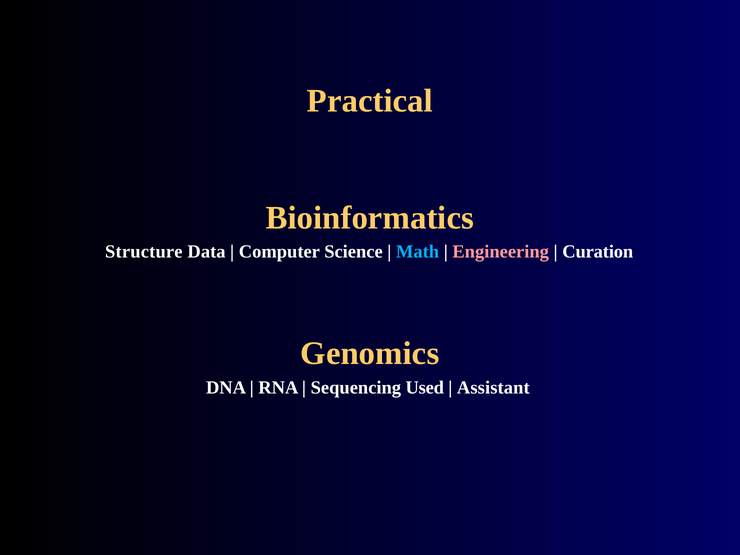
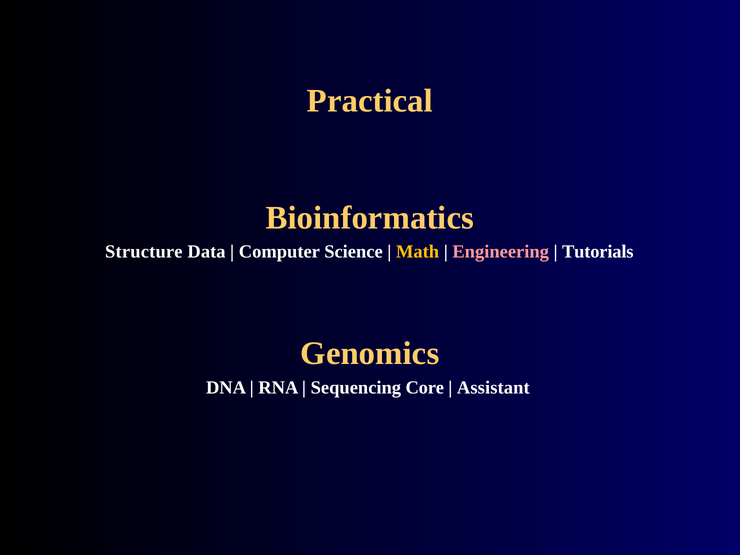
Math colour: light blue -> yellow
Curation: Curation -> Tutorials
Used: Used -> Core
